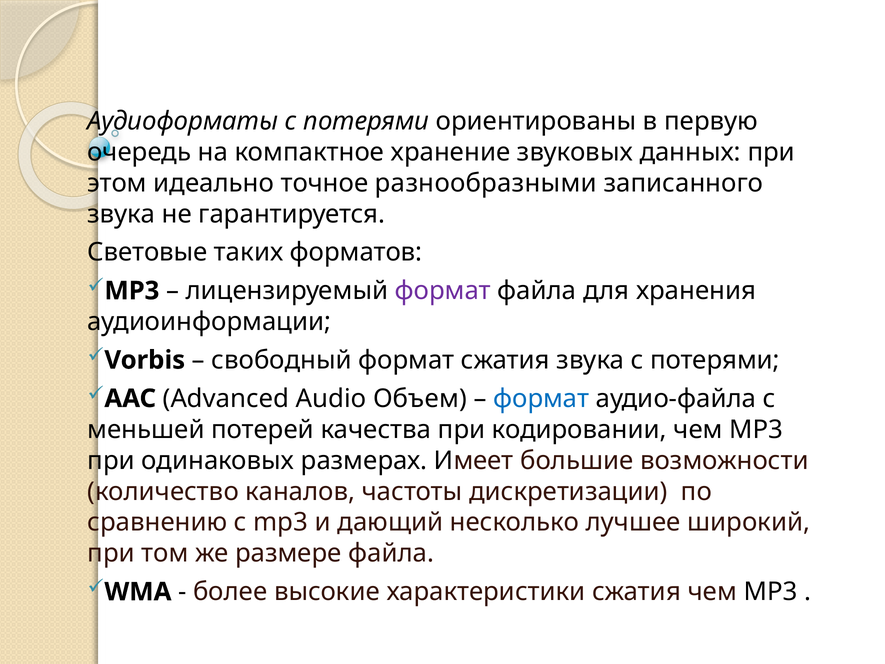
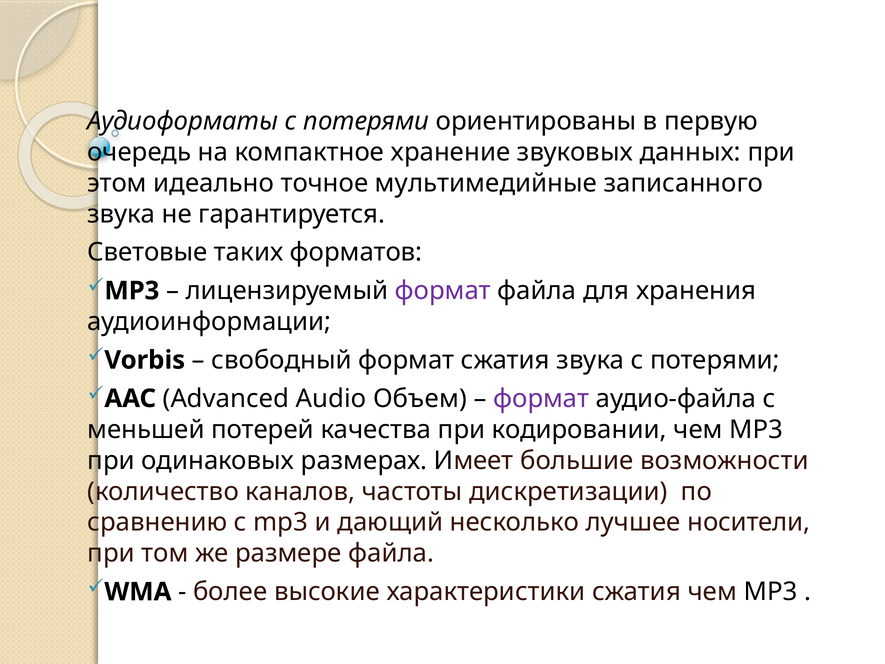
разнообразными: разнообразными -> мультимедийные
формат at (541, 398) colour: blue -> purple
широкий: широкий -> носители
